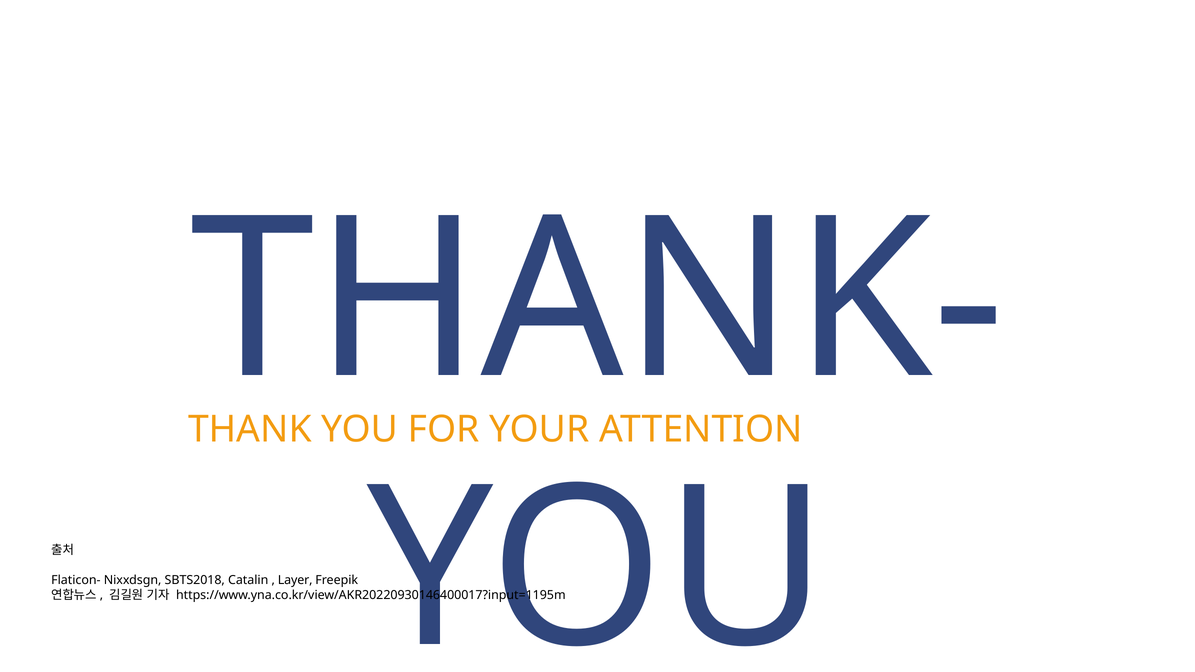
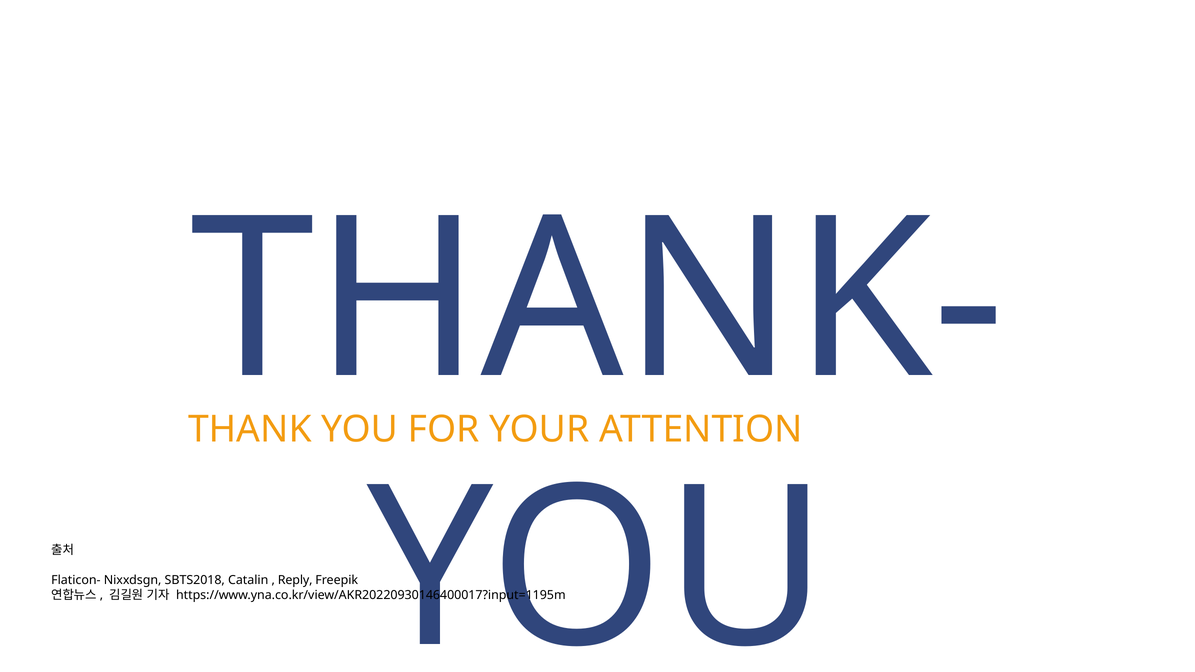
Layer: Layer -> Reply
